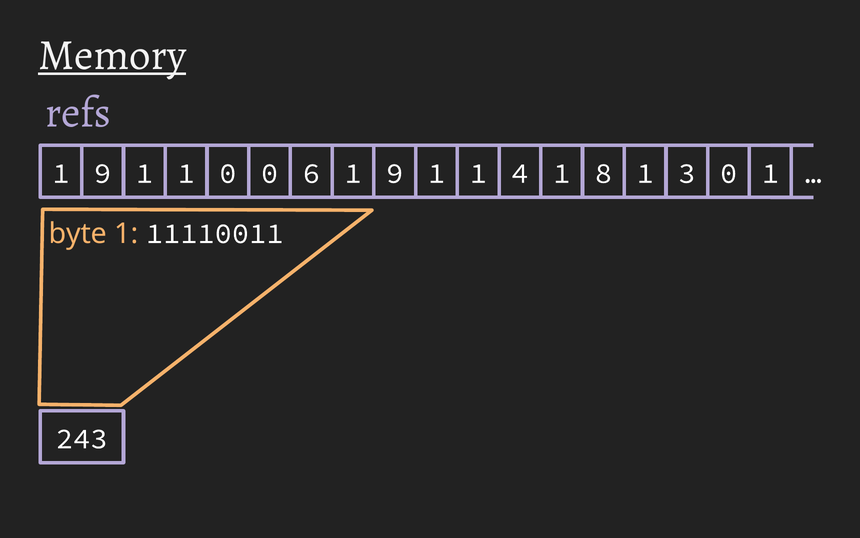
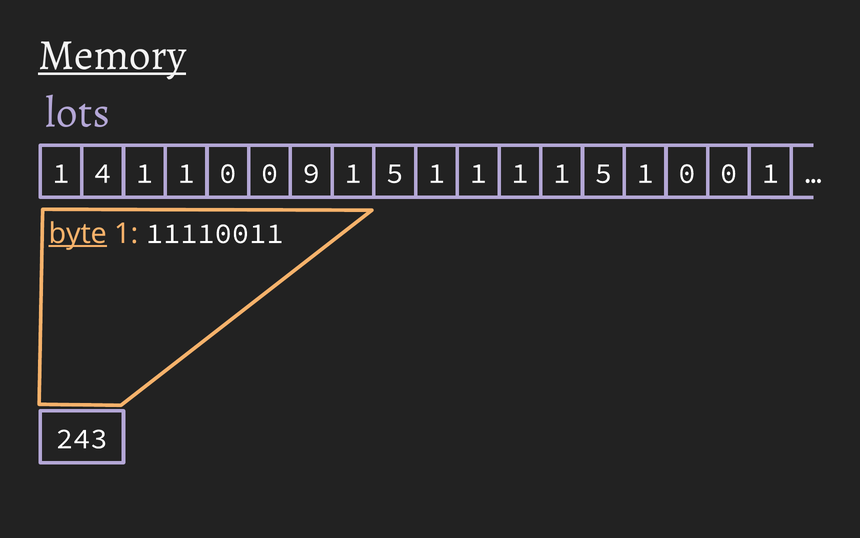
refs: refs -> lots
9 at (103, 173): 9 -> 4
6: 6 -> 9
9 at (395, 173): 9 -> 5
4 at (520, 173): 4 -> 1
8 at (603, 173): 8 -> 5
3 at (687, 173): 3 -> 0
byte underline: none -> present
